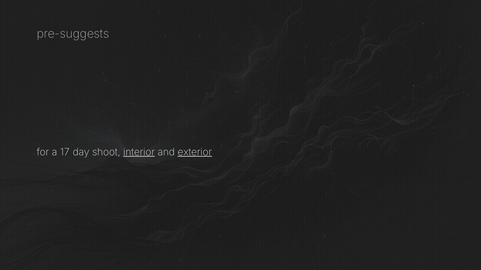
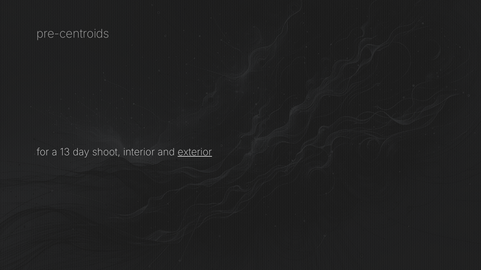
pre-suggests: pre-suggests -> pre-centroids
17: 17 -> 13
interior underline: present -> none
